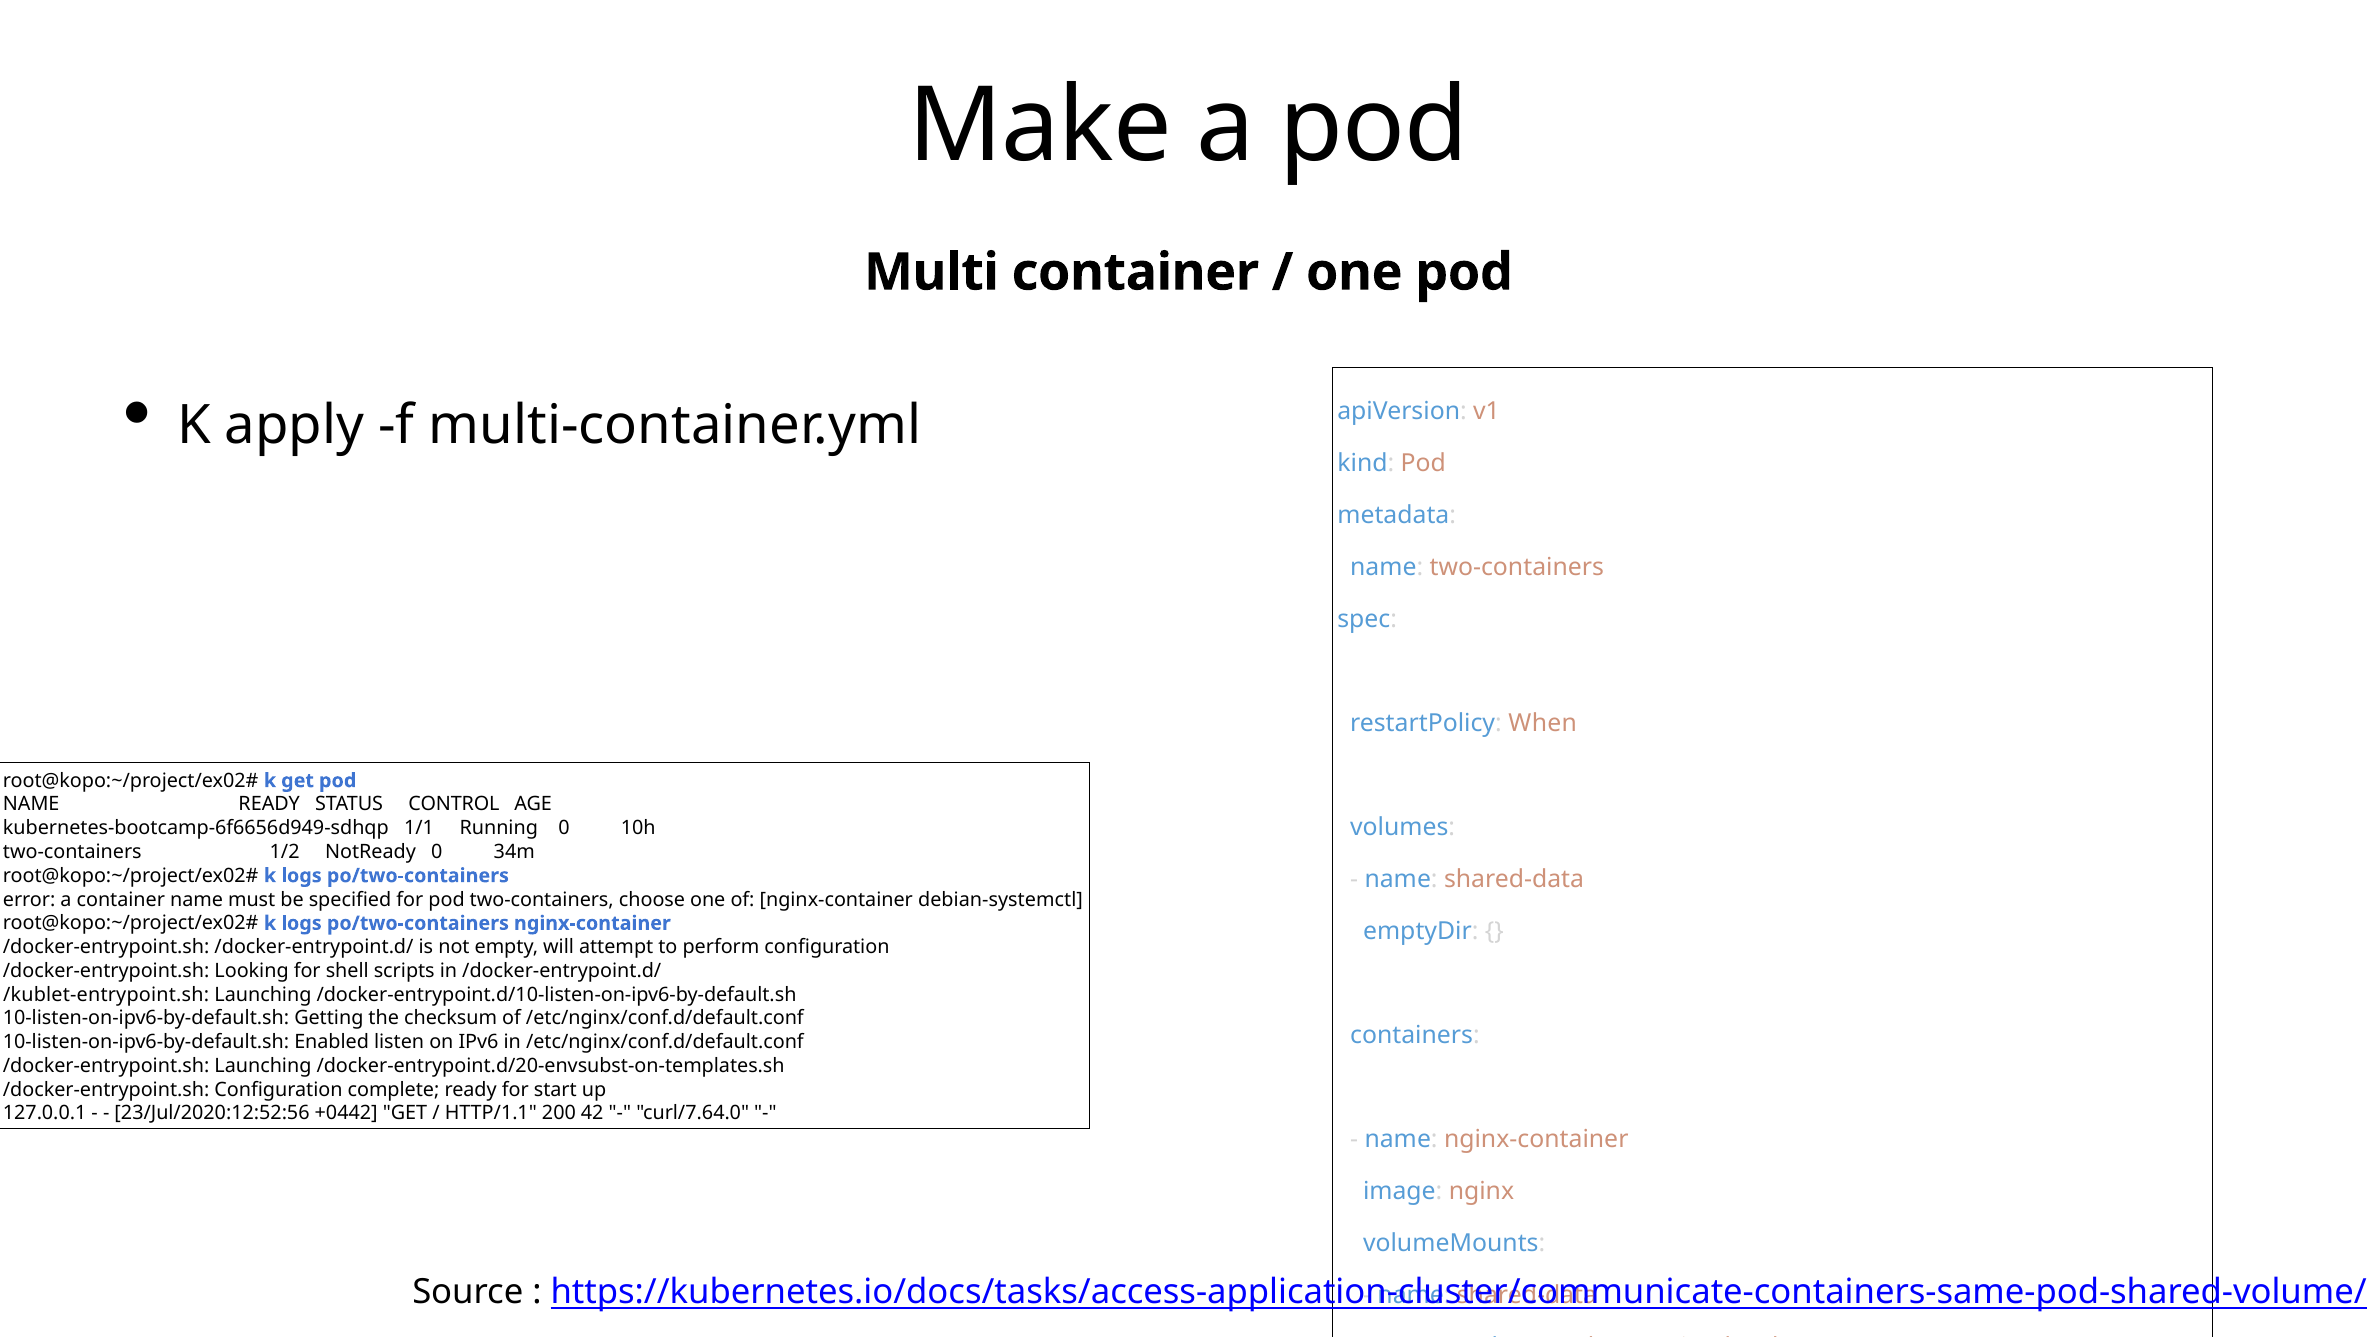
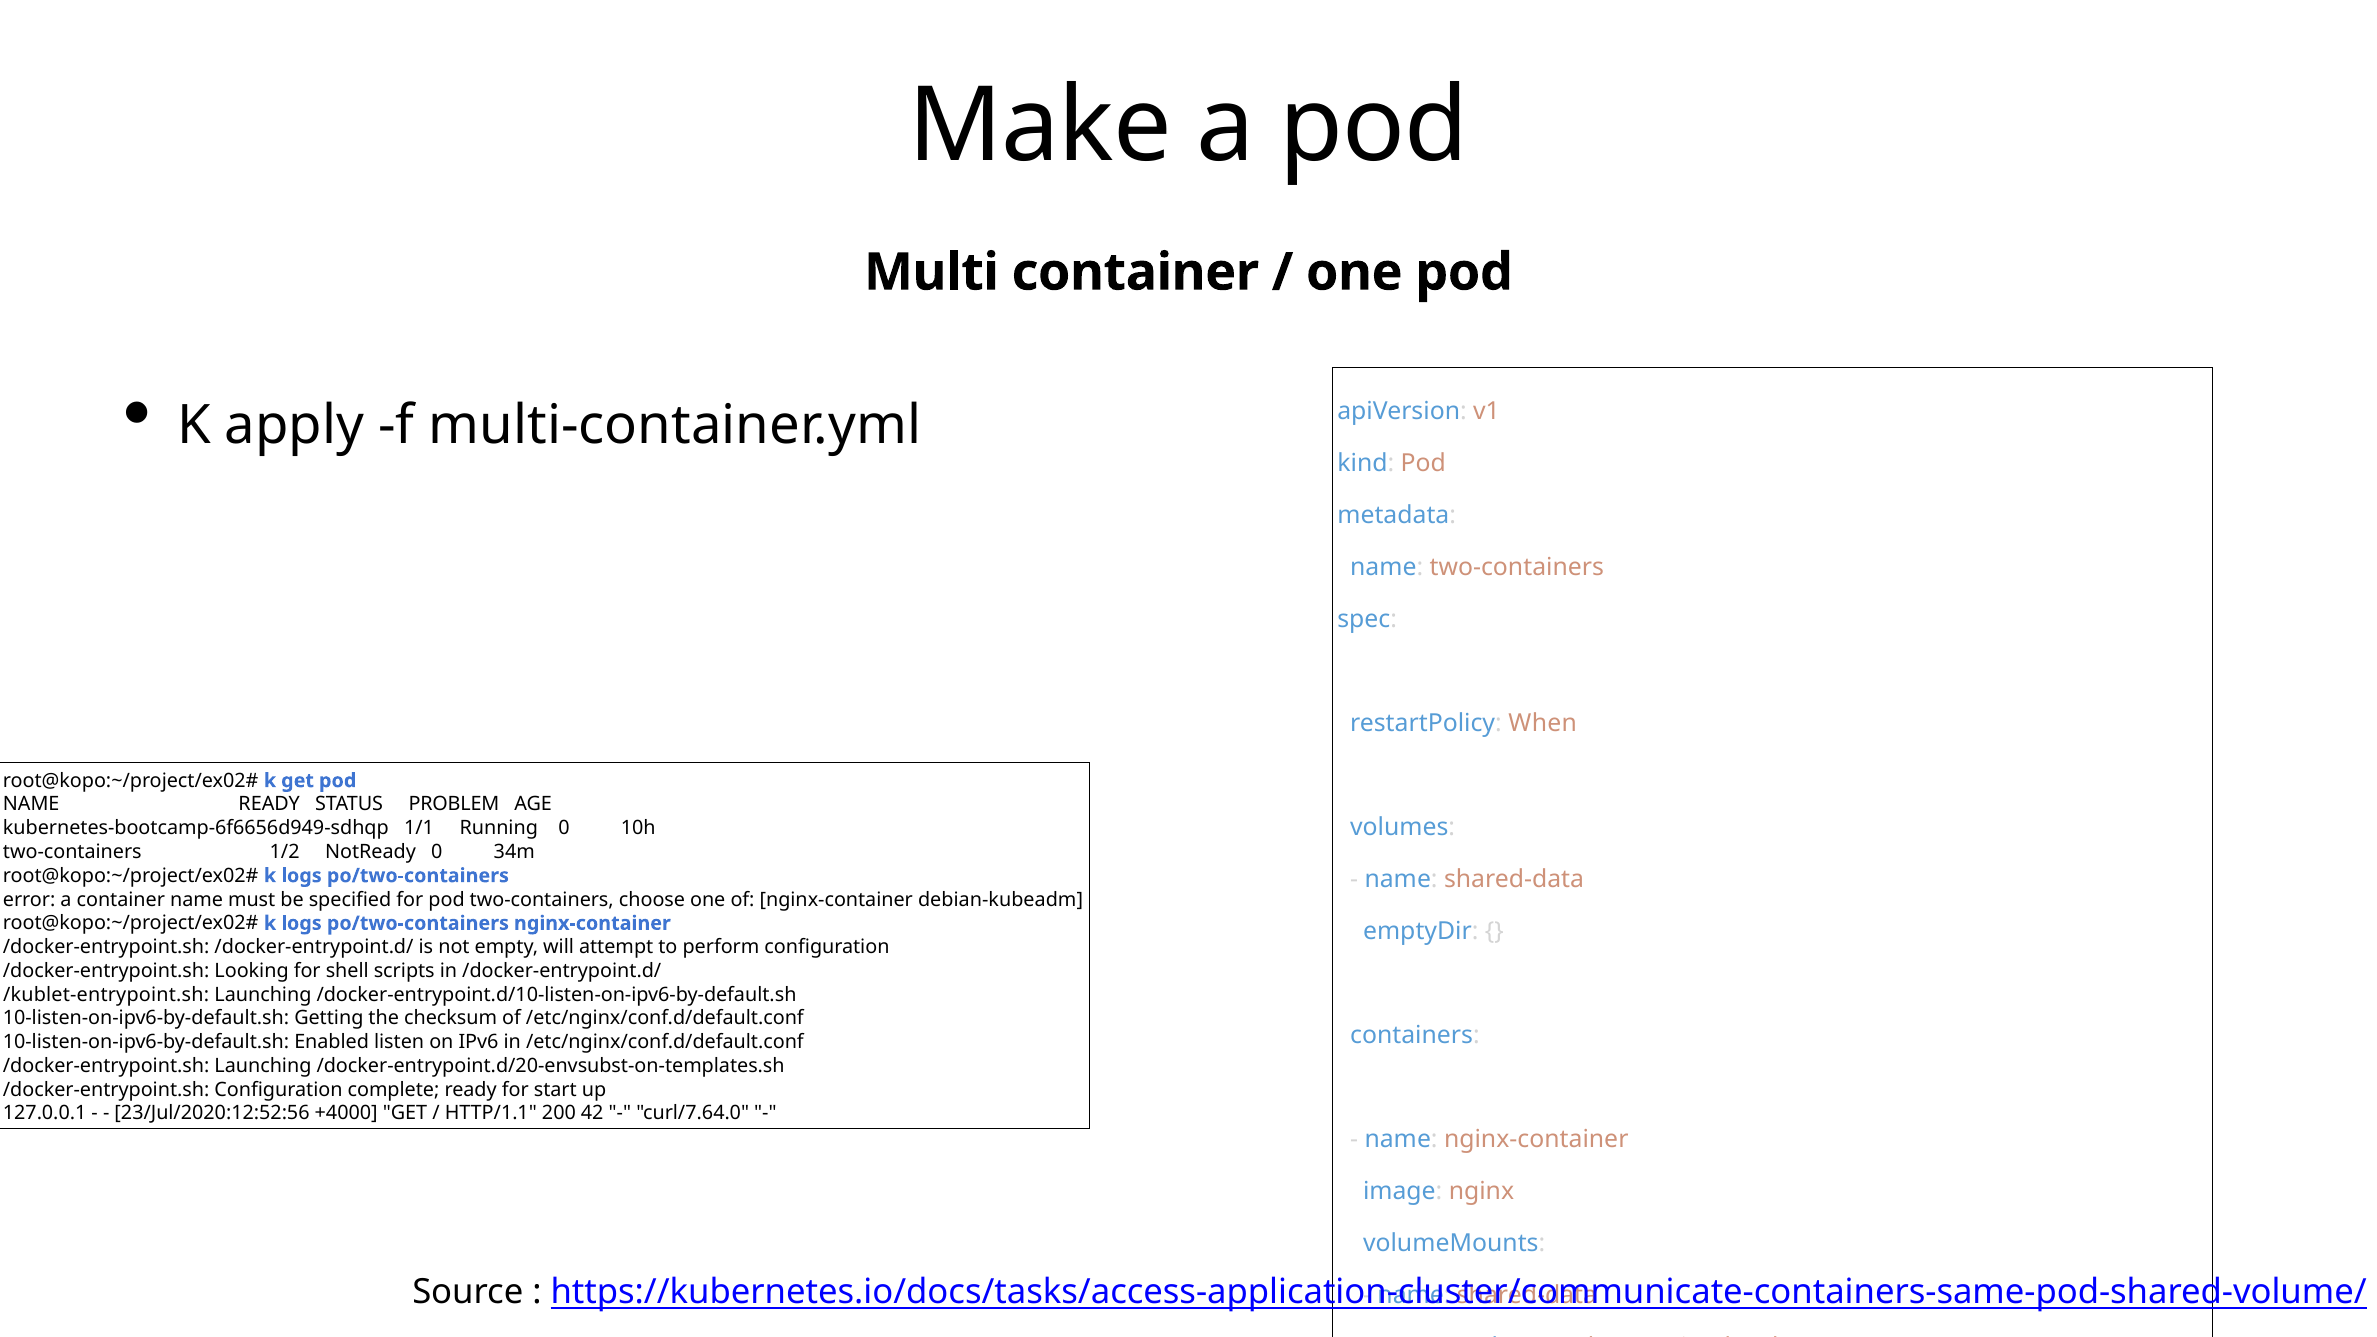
CONTROL: CONTROL -> PROBLEM
debian-systemctl: debian-systemctl -> debian-kubeadm
+0442: +0442 -> +4000
